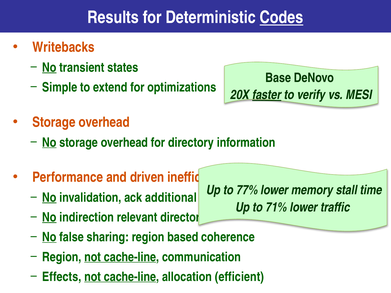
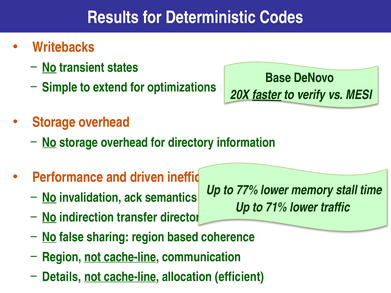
Codes underline: present -> none
additional: additional -> semantics
relevant: relevant -> transfer
Effects: Effects -> Details
